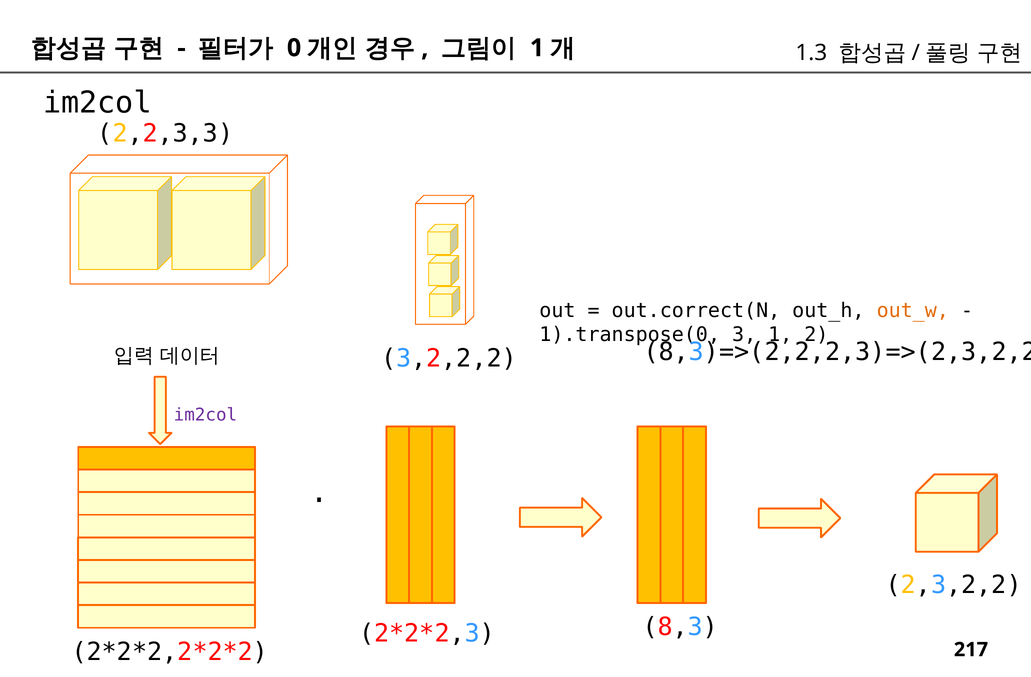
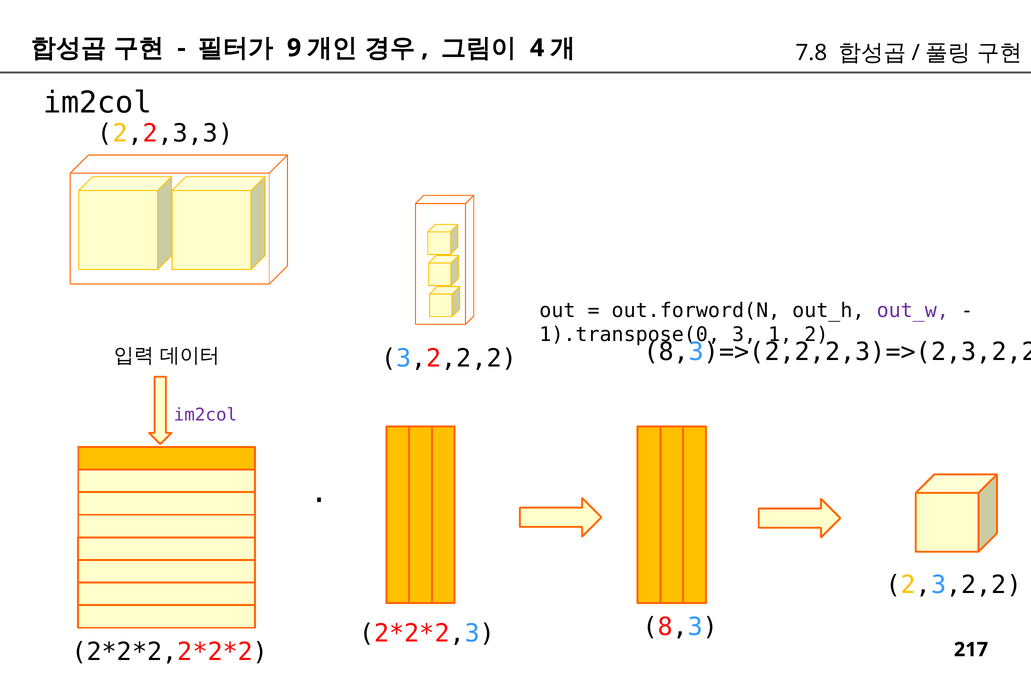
0: 0 -> 9
1 at (537, 48): 1 -> 4
1.3: 1.3 -> 7.8
out.correct(N: out.correct(N -> out.forword(N
out_w colour: orange -> purple
